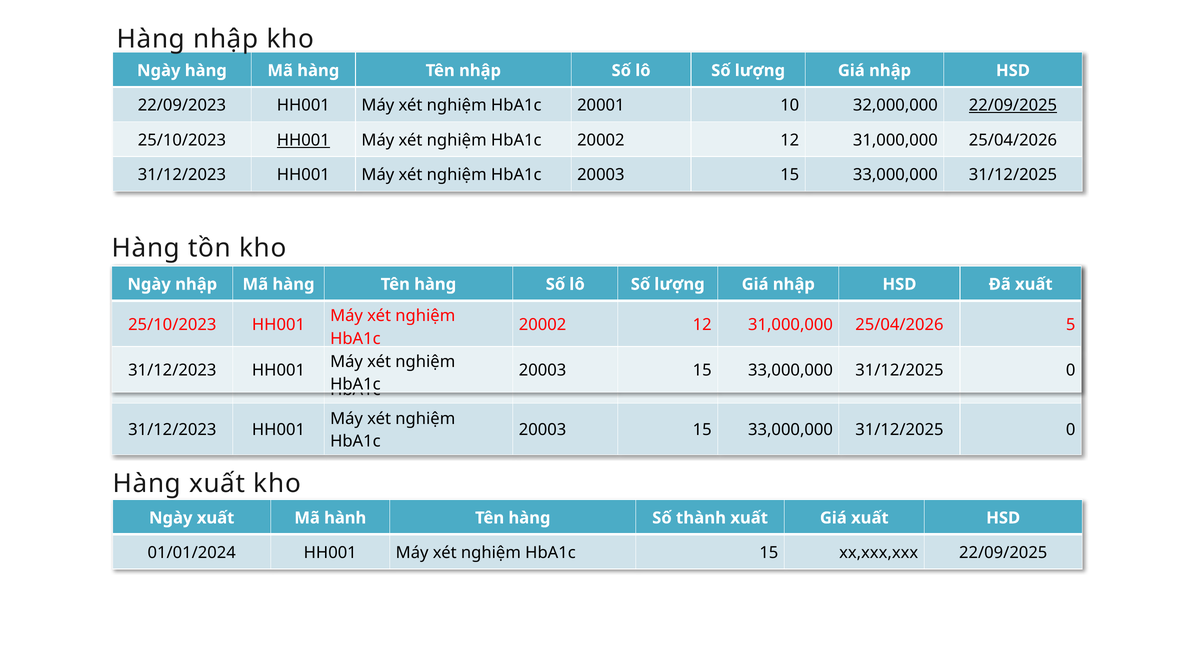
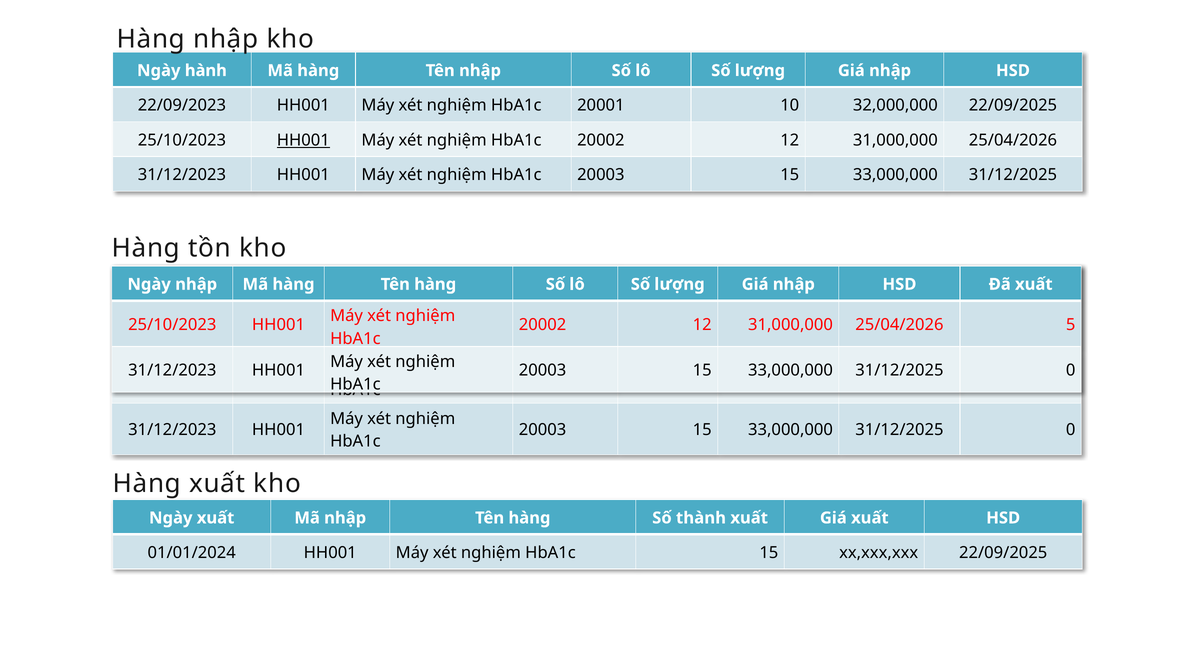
Ngày hàng: hàng -> hành
22/09/2025 at (1013, 105) underline: present -> none
Mã hành: hành -> nhập
